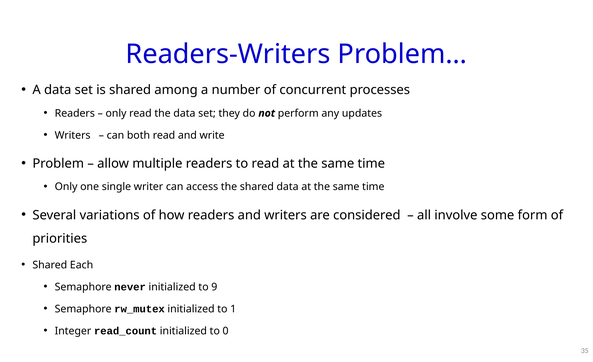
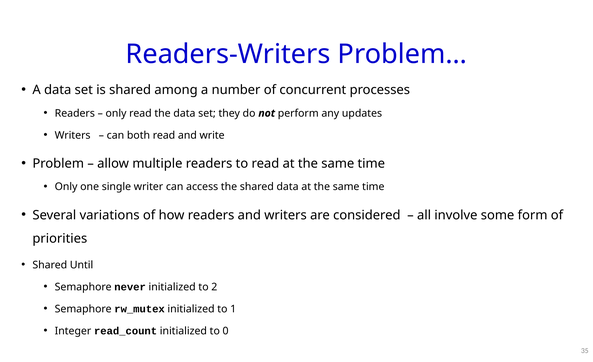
Each: Each -> Until
9: 9 -> 2
